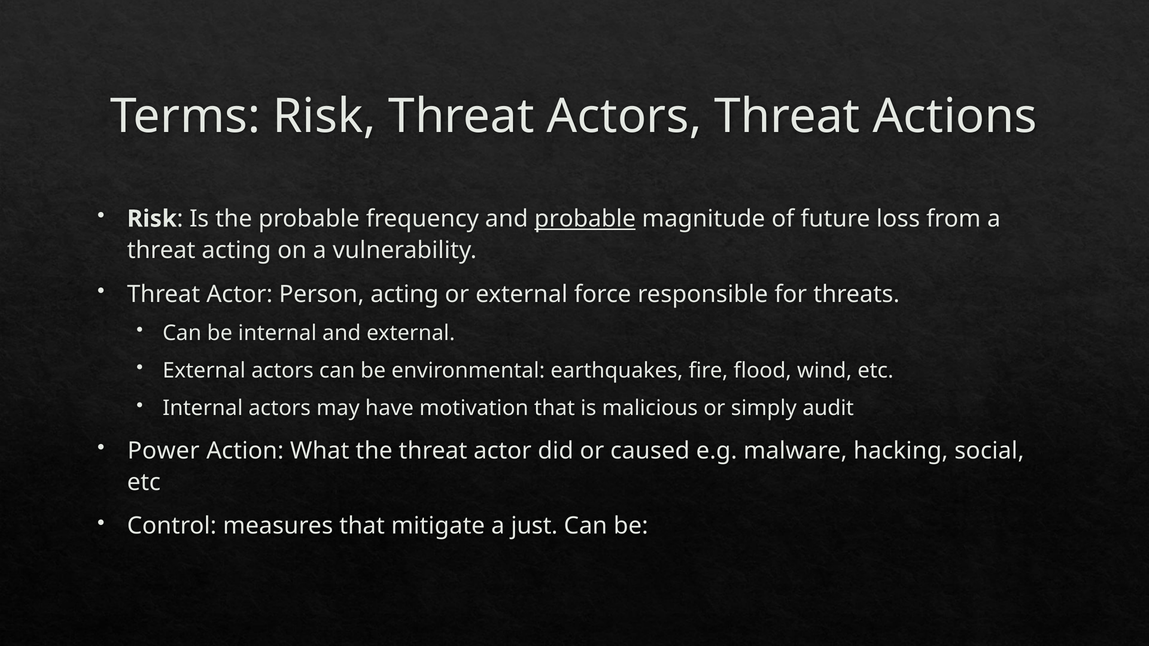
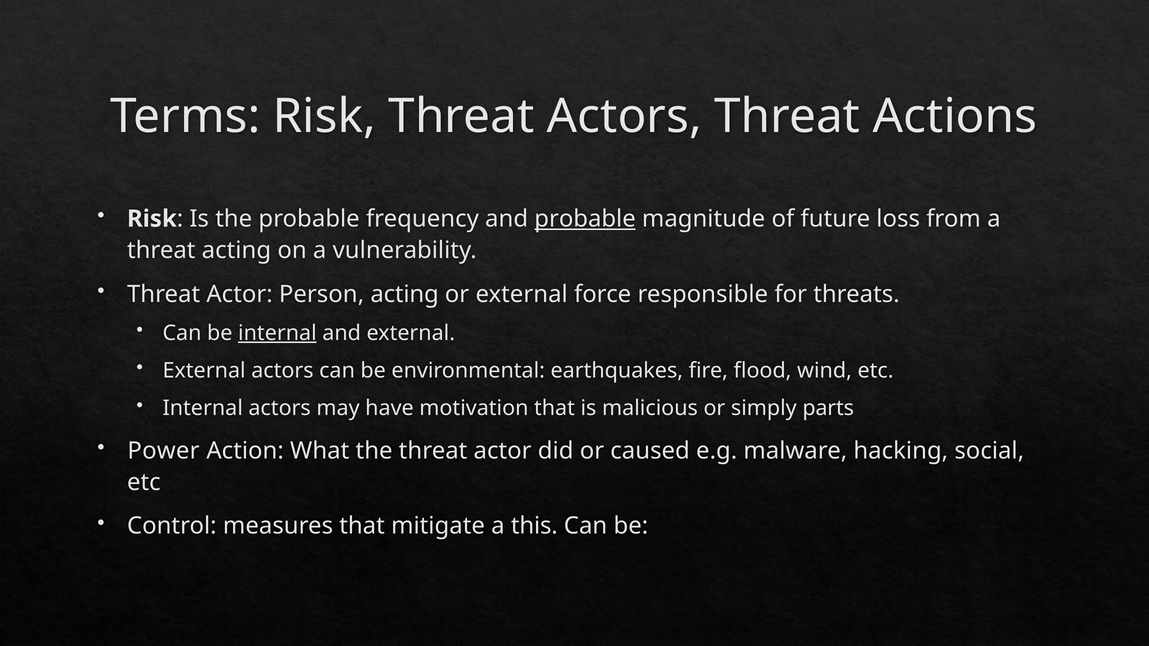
internal at (277, 333) underline: none -> present
audit: audit -> parts
just: just -> this
